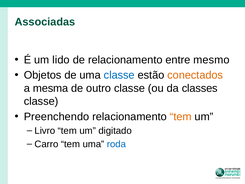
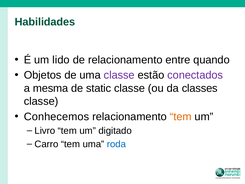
Associadas: Associadas -> Habilidades
mesmo: mesmo -> quando
classe at (119, 75) colour: blue -> purple
conectados colour: orange -> purple
outro: outro -> static
Preenchendo: Preenchendo -> Conhecemos
